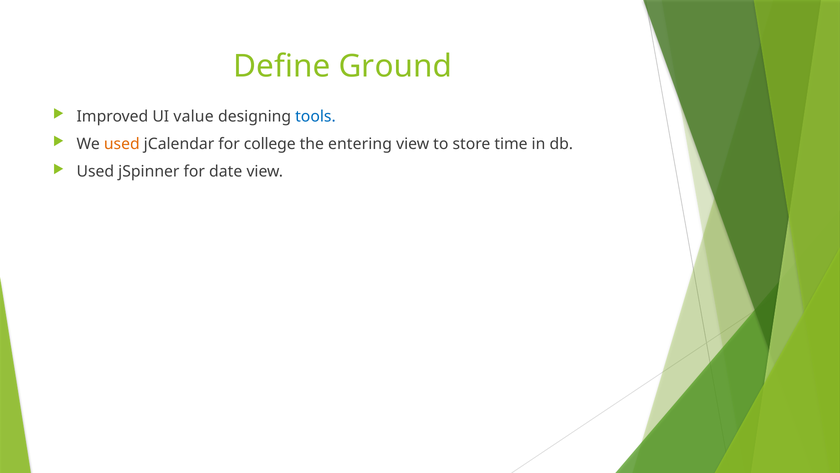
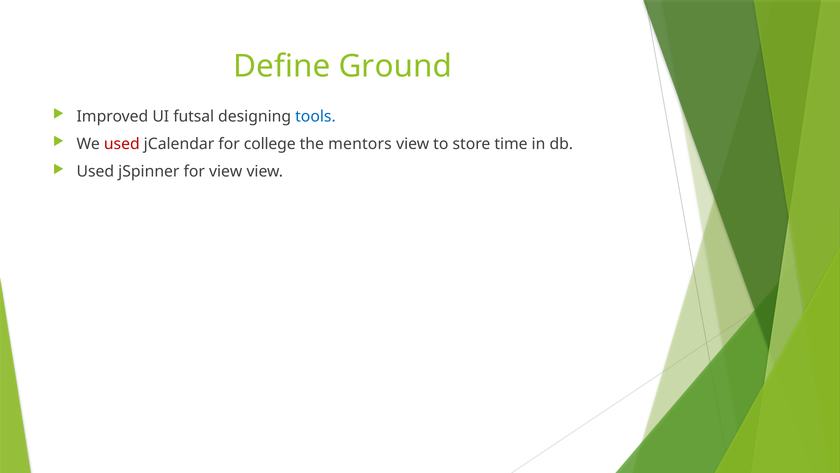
value: value -> futsal
used at (122, 144) colour: orange -> red
entering: entering -> mentors
for date: date -> view
